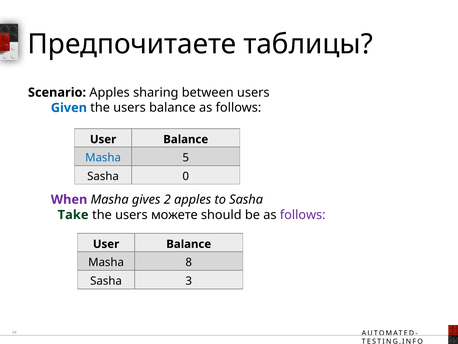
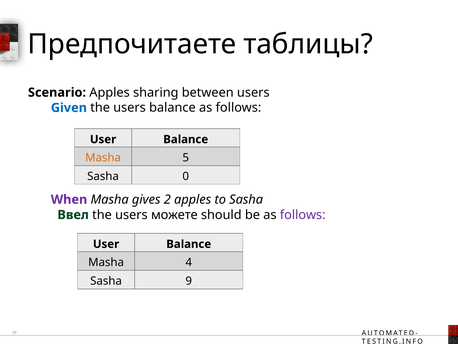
Masha at (103, 158) colour: blue -> orange
Take: Take -> Ввел
8: 8 -> 4
3: 3 -> 9
